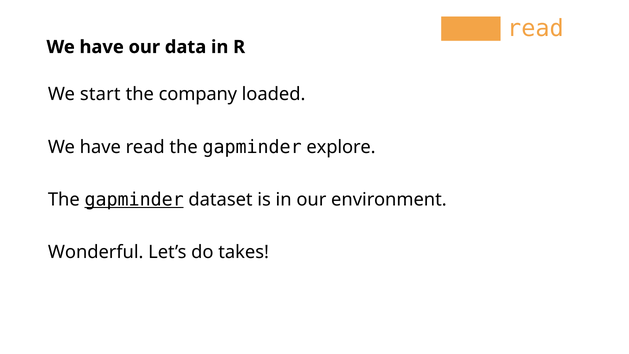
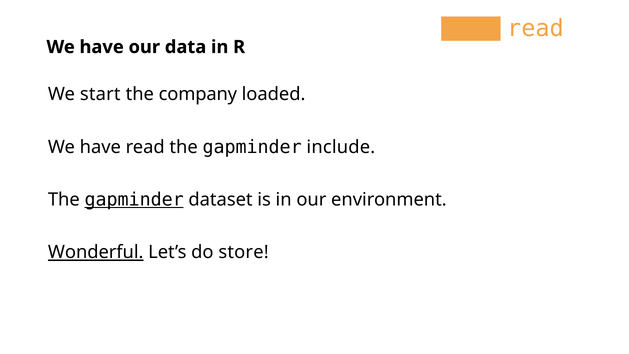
explore: explore -> include
Wonderful underline: none -> present
takes: takes -> store
